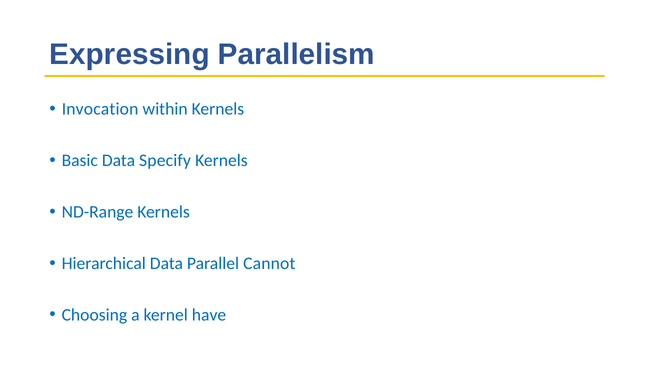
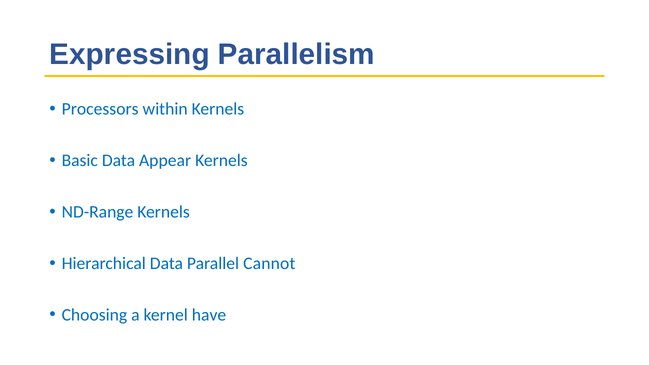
Invocation: Invocation -> Processors
Specify: Specify -> Appear
